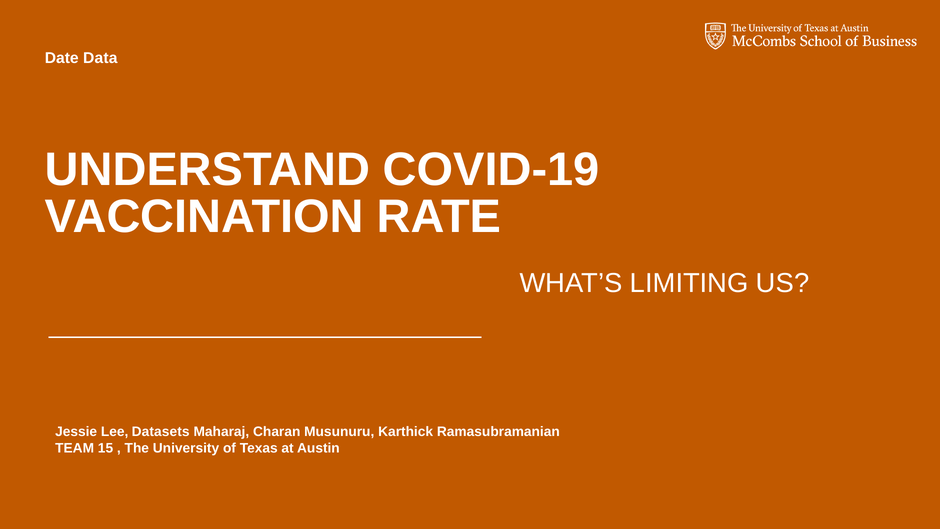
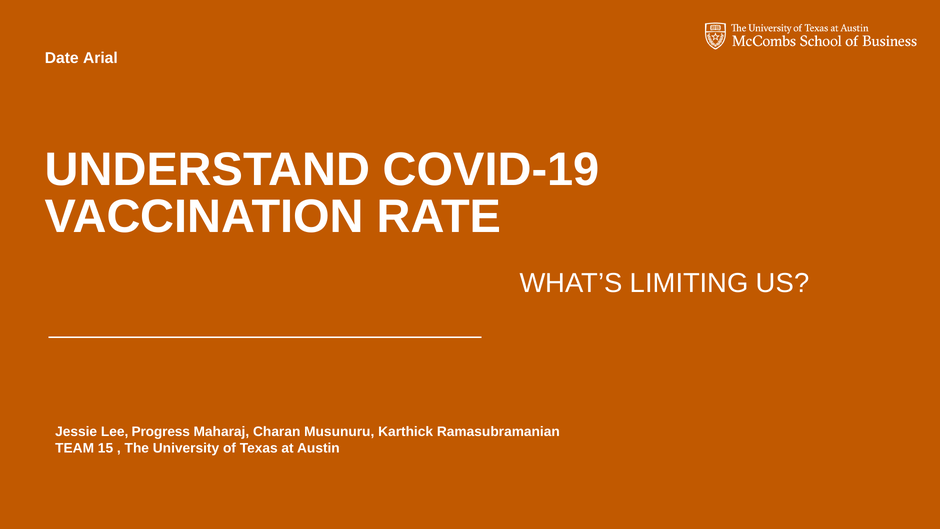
Data: Data -> Arial
Datasets: Datasets -> Progress
